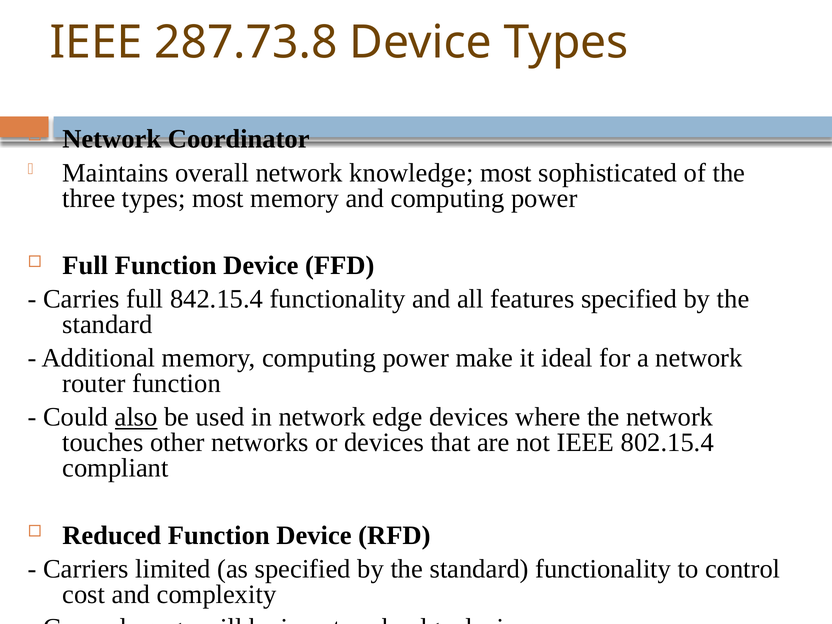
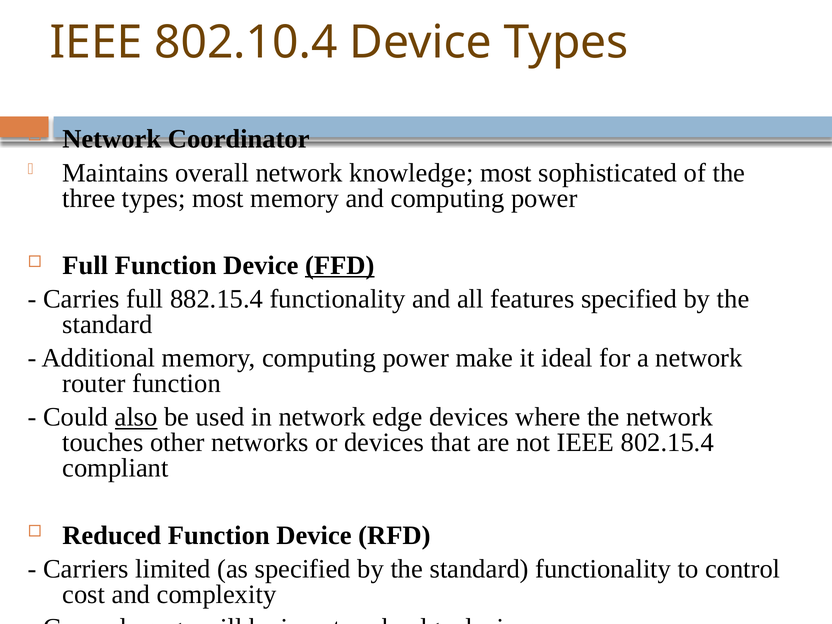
287.73.8: 287.73.8 -> 802.10.4
FFD underline: none -> present
842.15.4: 842.15.4 -> 882.15.4
